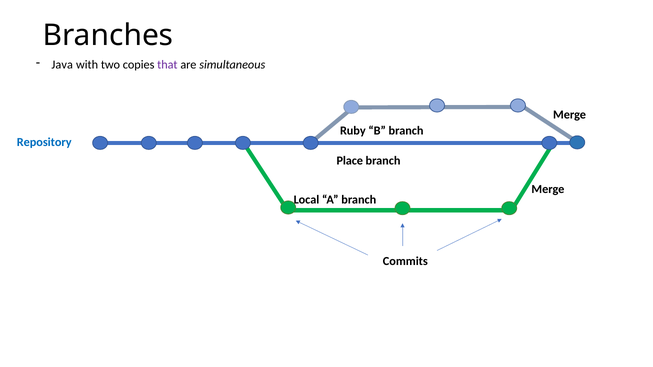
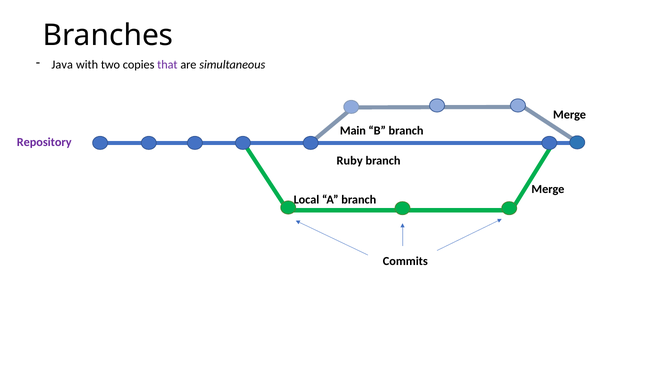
Ruby: Ruby -> Main
Repository colour: blue -> purple
Place: Place -> Ruby
